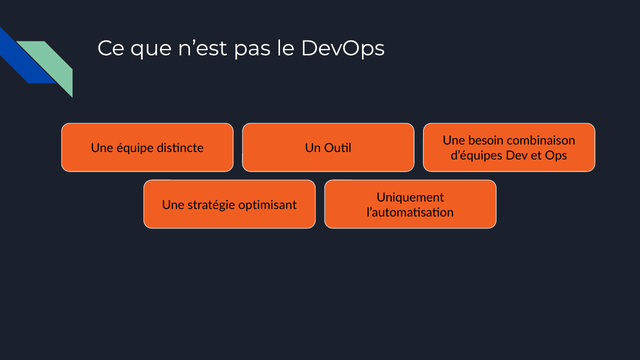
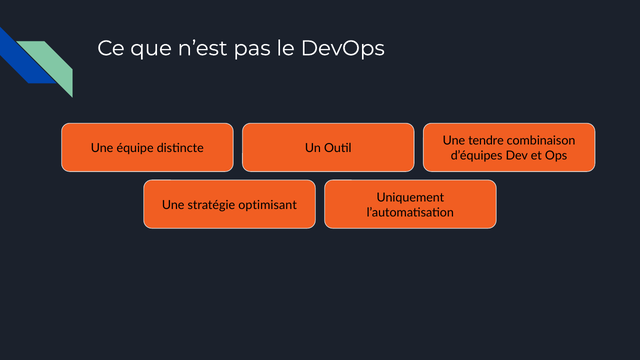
besoin: besoin -> tendre
